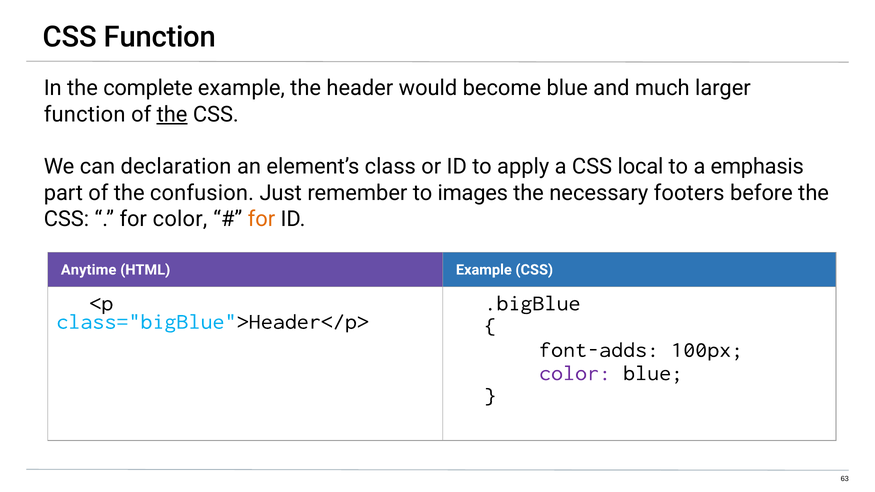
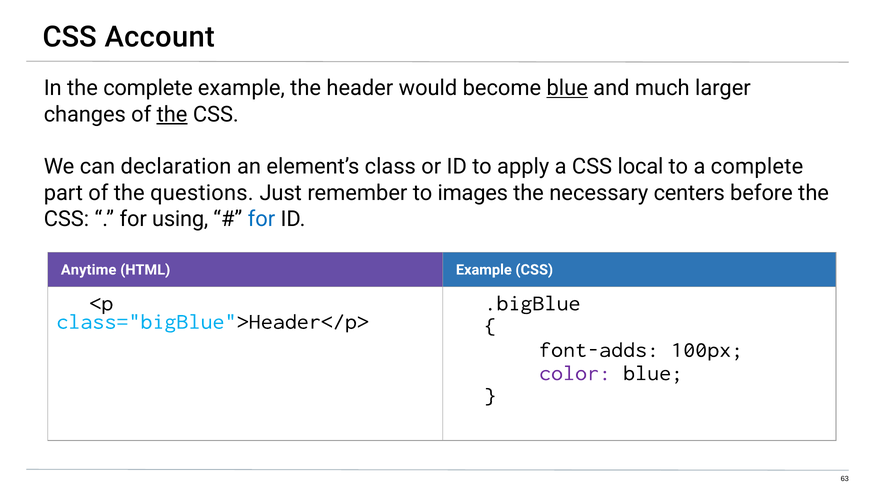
CSS Function: Function -> Account
blue at (567, 88) underline: none -> present
function at (85, 114): function -> changes
a emphasis: emphasis -> complete
confusion: confusion -> questions
footers: footers -> centers
for color: color -> using
for at (261, 219) colour: orange -> blue
